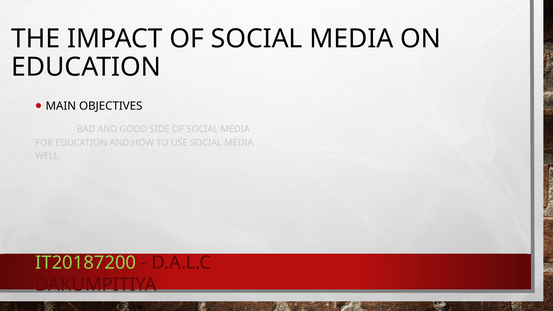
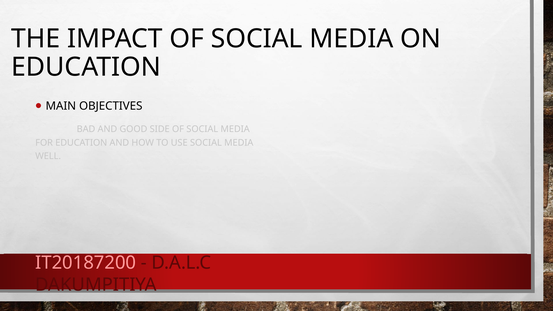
IT20187200 colour: light green -> pink
